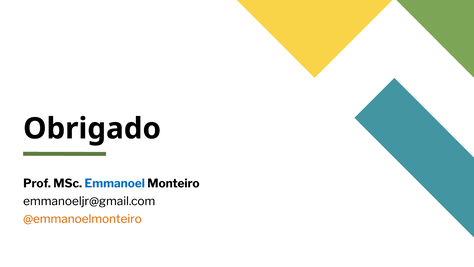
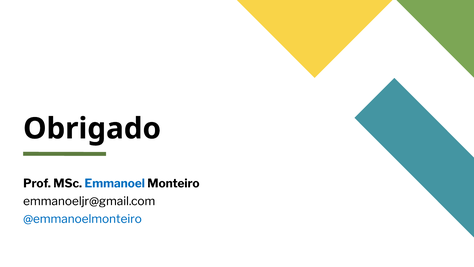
@emmanoelmonteiro colour: orange -> blue
